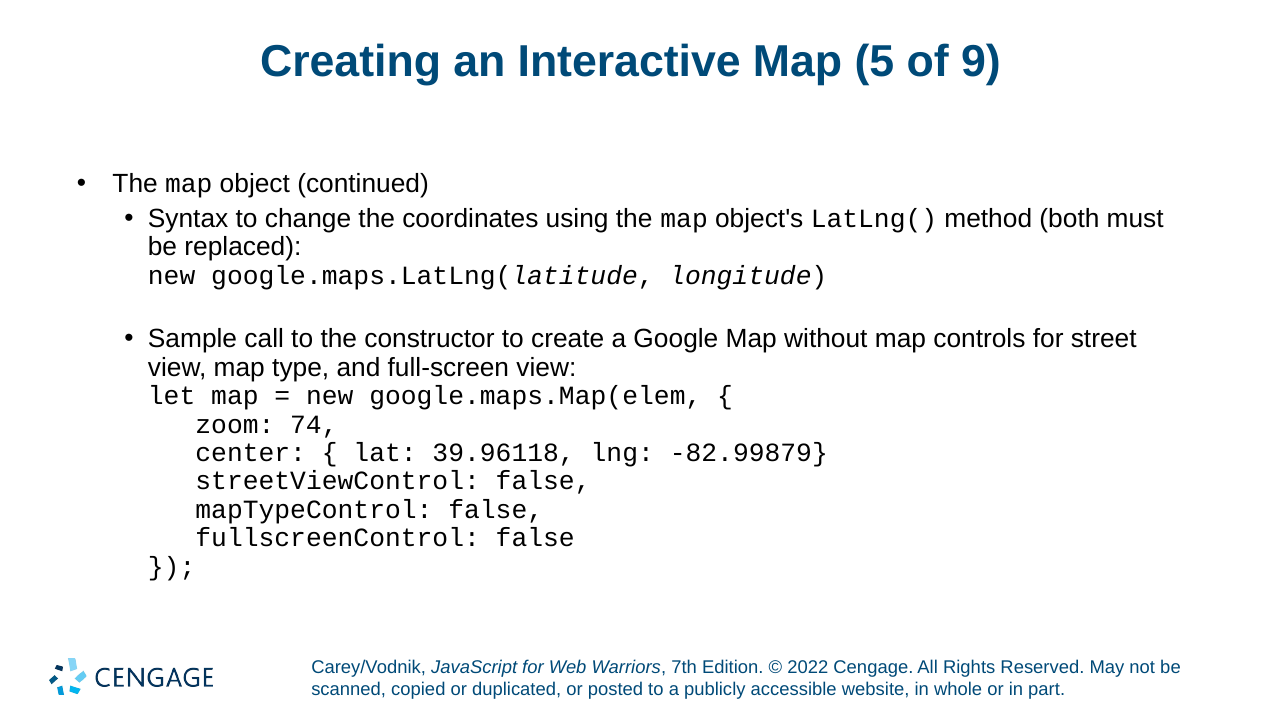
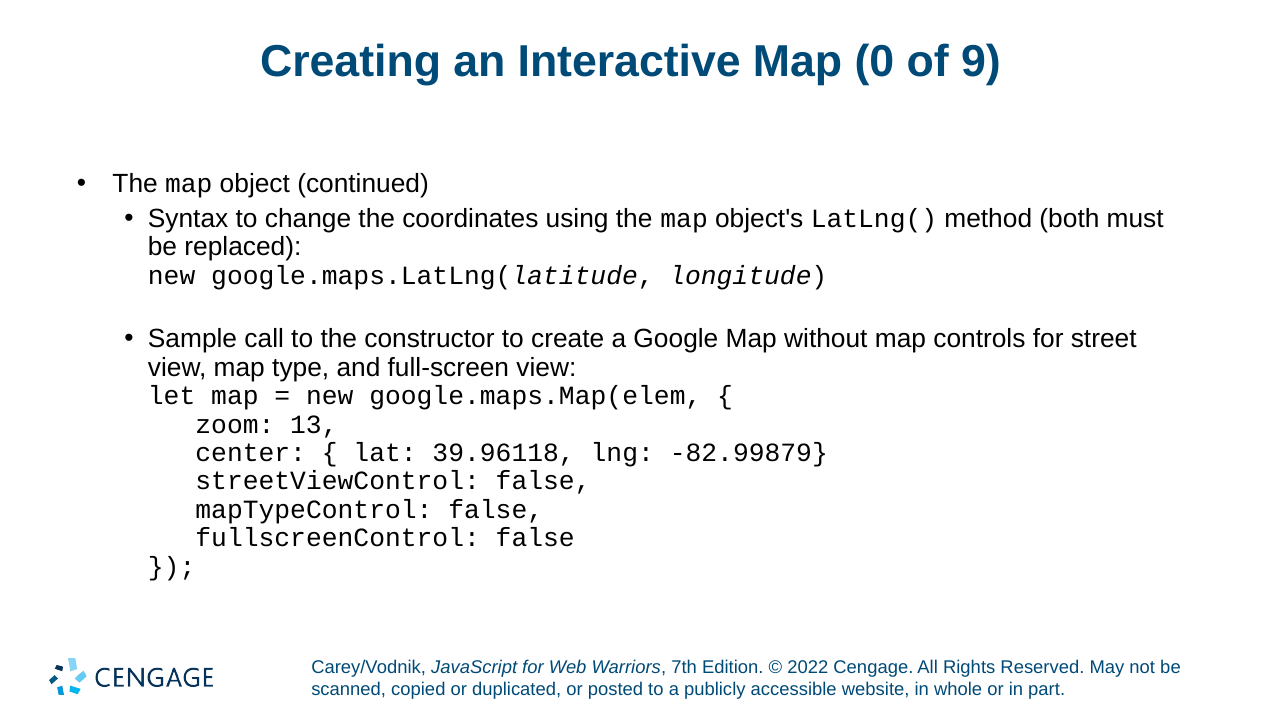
5: 5 -> 0
74: 74 -> 13
